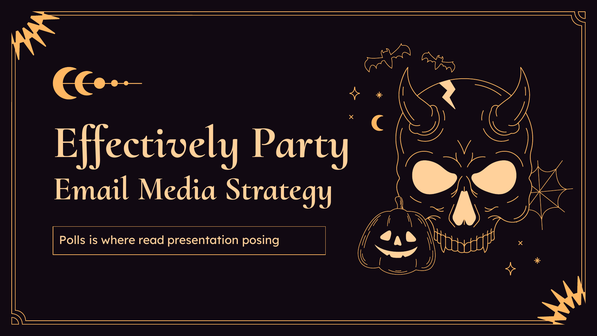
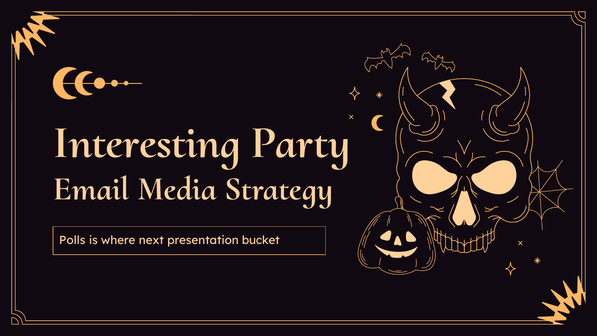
Effectively: Effectively -> Interesting
read: read -> next
posing: posing -> bucket
